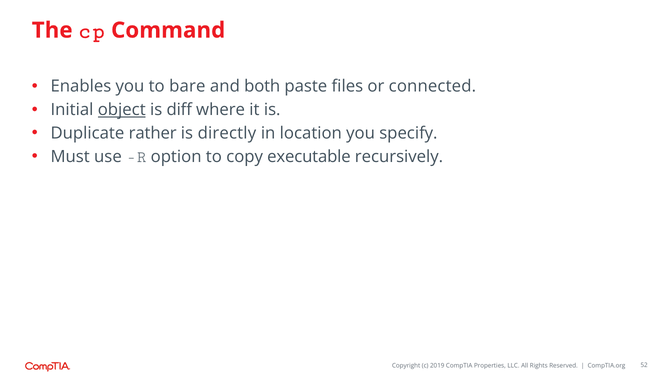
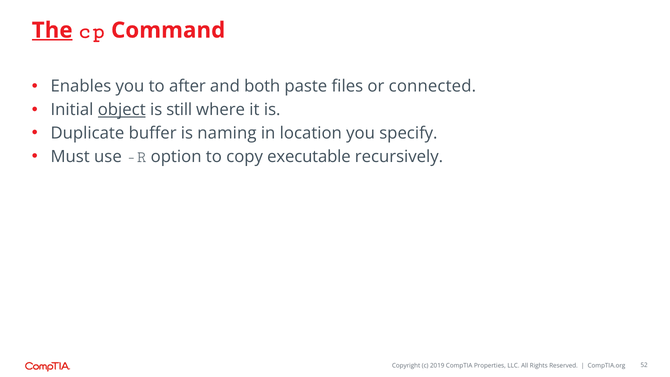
The underline: none -> present
bare: bare -> after
diff: diff -> still
rather: rather -> buffer
directly: directly -> naming
